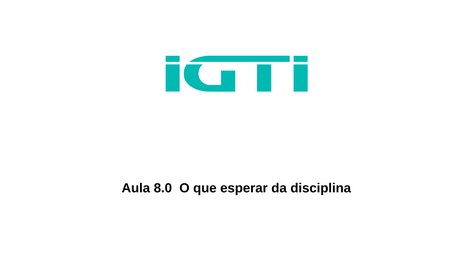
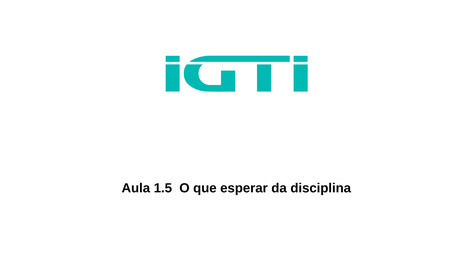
8.0: 8.0 -> 1.5
